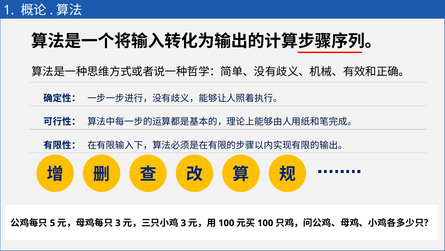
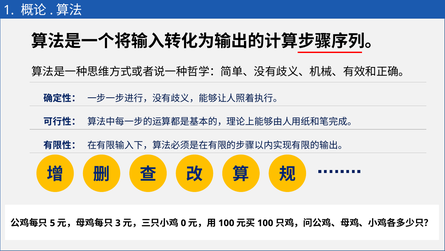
3 at (183, 222): 3 -> 0
